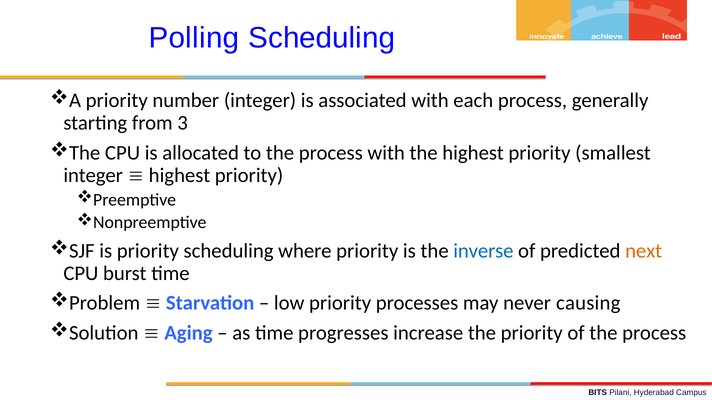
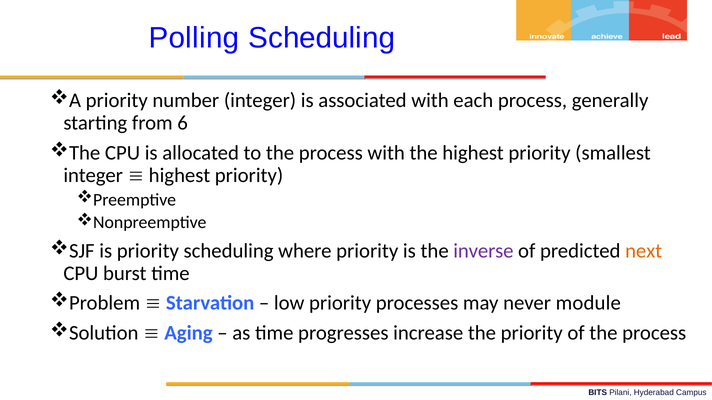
3: 3 -> 6
inverse colour: blue -> purple
causing: causing -> module
